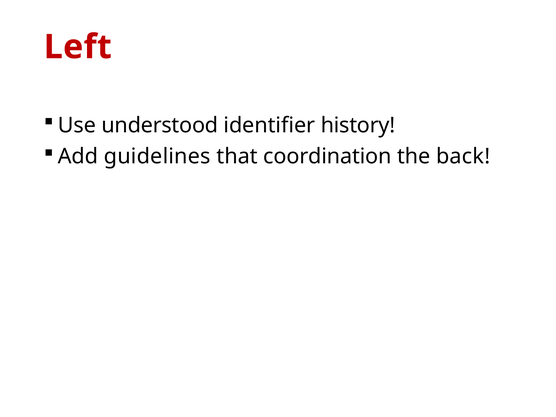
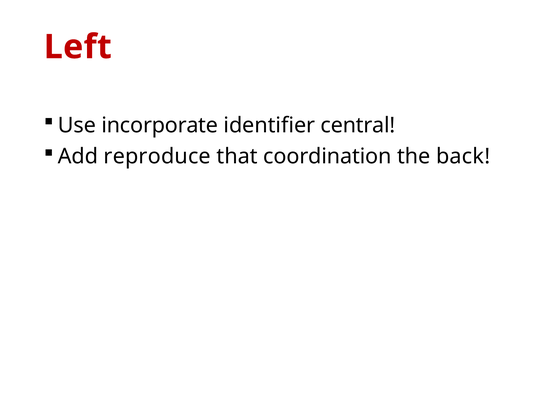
understood: understood -> incorporate
history: history -> central
guidelines: guidelines -> reproduce
